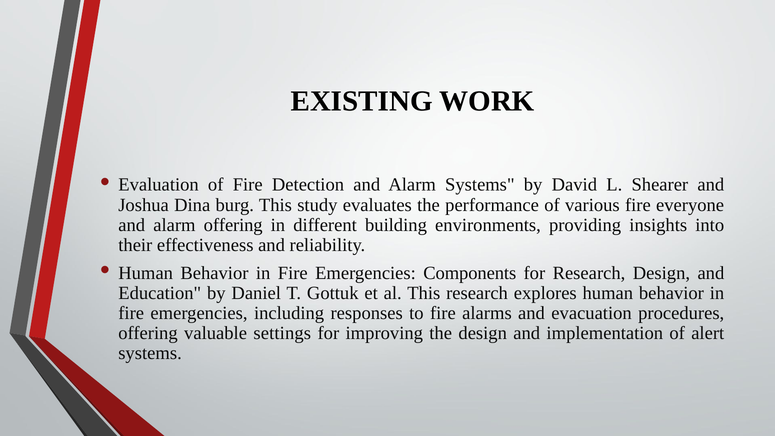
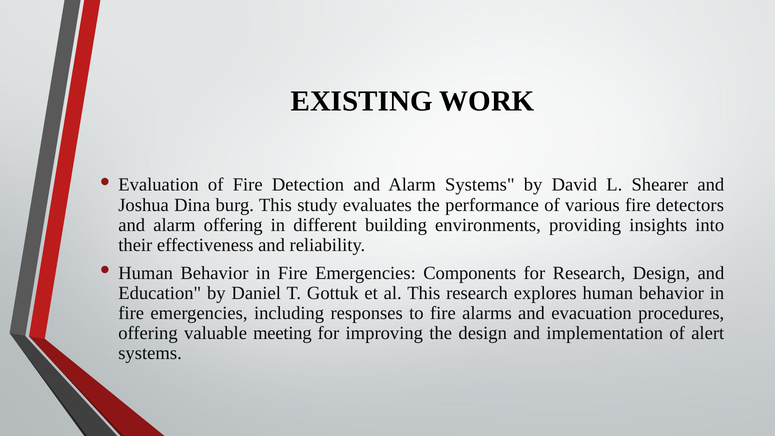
everyone: everyone -> detectors
settings: settings -> meeting
